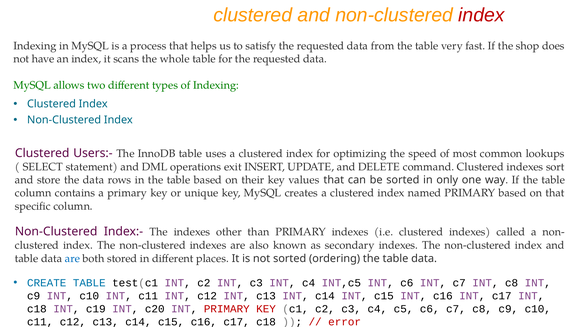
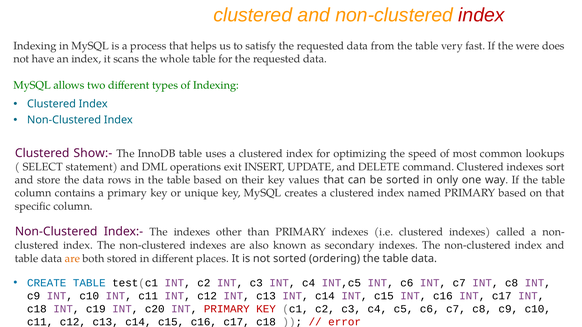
shop: shop -> were
Users:-: Users:- -> Show:-
are at (72, 259) colour: blue -> orange
